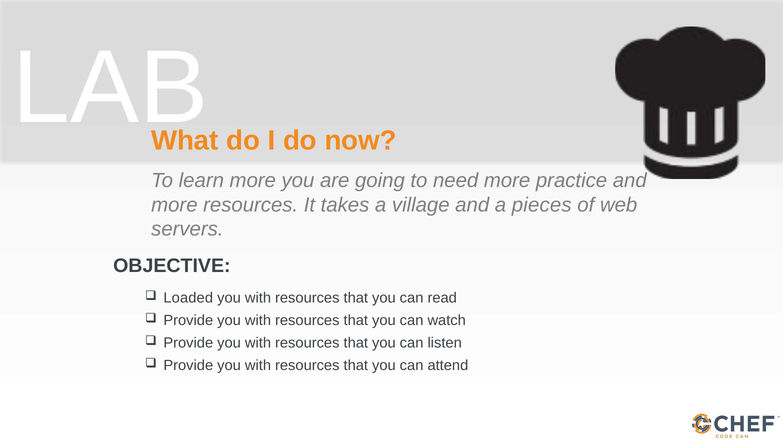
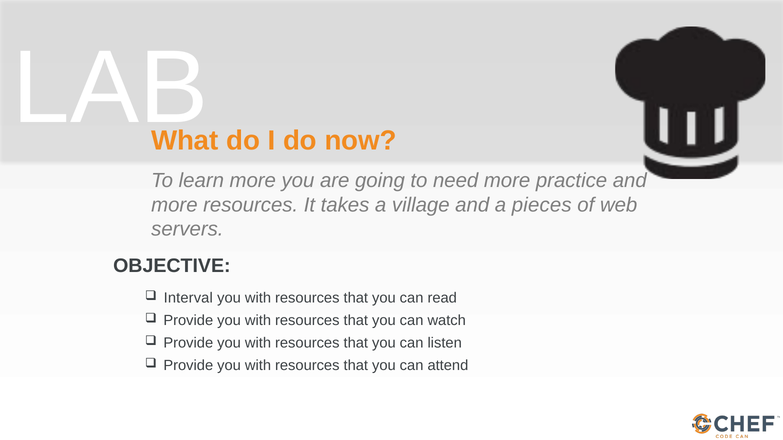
Loaded: Loaded -> Interval
